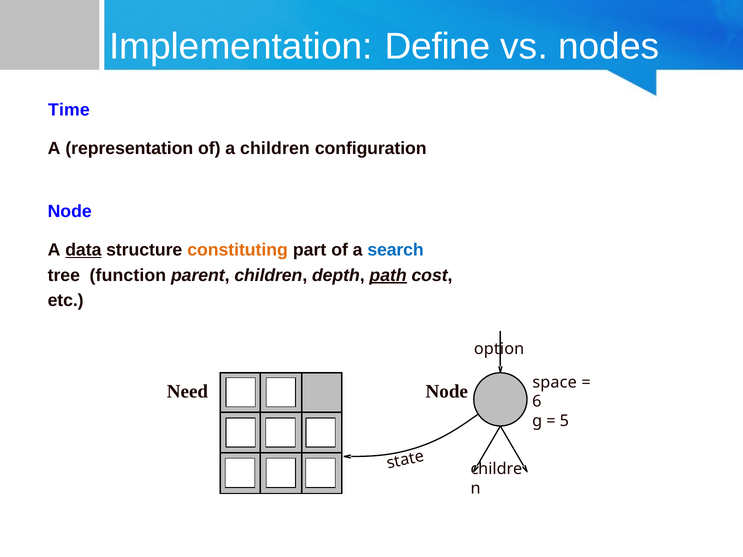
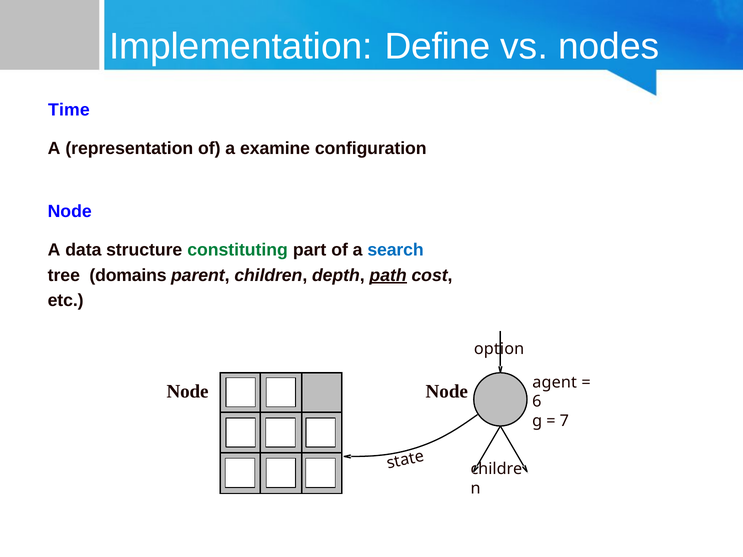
a children: children -> examine
data underline: present -> none
constituting colour: orange -> green
function: function -> domains
Need at (187, 391): Need -> Node
space: space -> agent
5 at (564, 421): 5 -> 7
